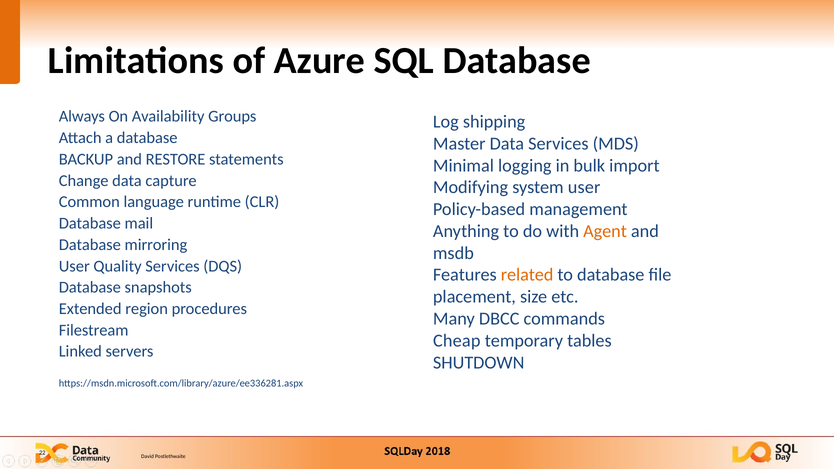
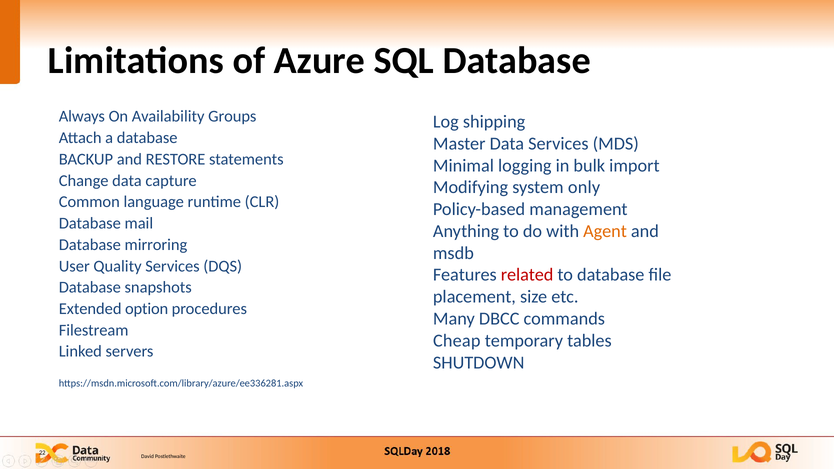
system user: user -> only
related colour: orange -> red
region: region -> option
